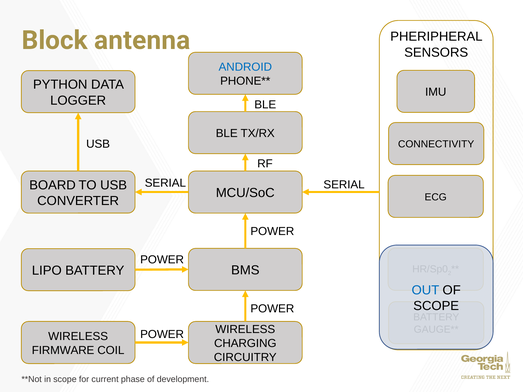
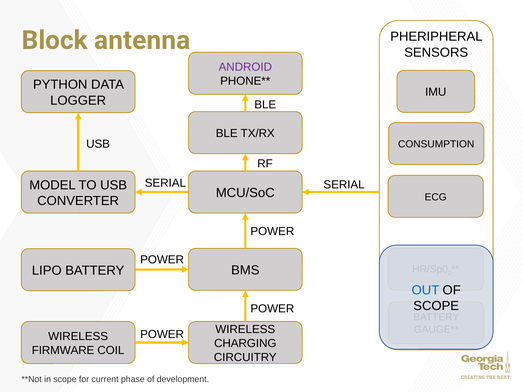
ANDROID colour: blue -> purple
CONNECTIVITY: CONNECTIVITY -> CONSUMPTION
BOARD: BOARD -> MODEL
